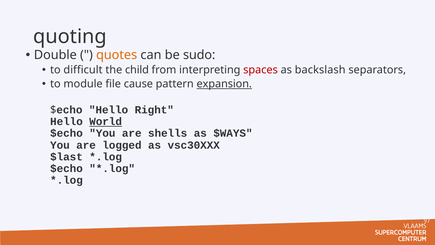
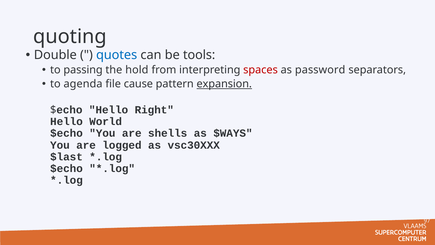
quotes colour: orange -> blue
sudo: sudo -> tools
difficult: difficult -> passing
child: child -> hold
backslash: backslash -> password
module: module -> agenda
World underline: present -> none
